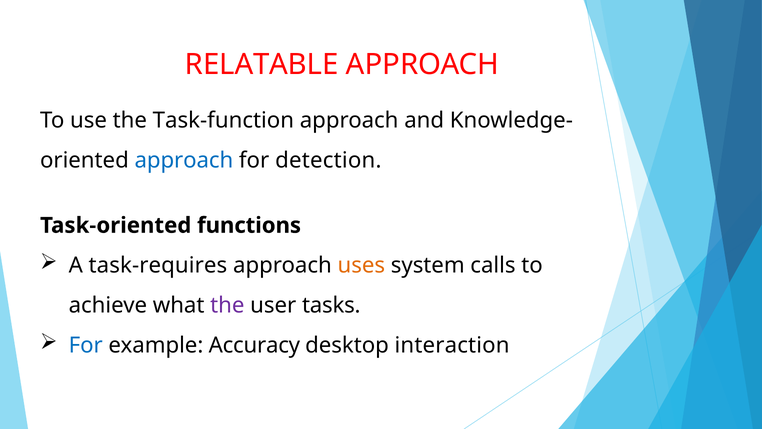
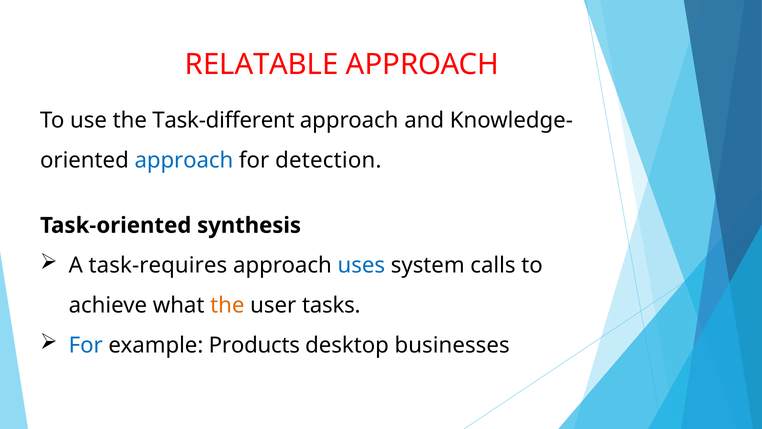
Task-function: Task-function -> Task-different
functions: functions -> synthesis
uses colour: orange -> blue
the at (227, 305) colour: purple -> orange
Accuracy: Accuracy -> Products
interaction: interaction -> businesses
